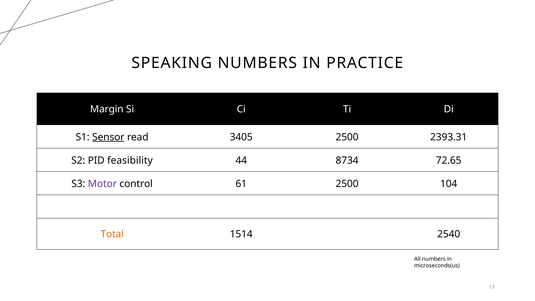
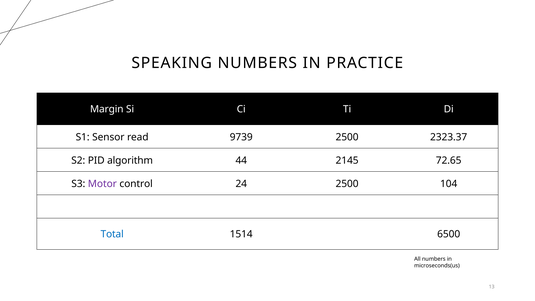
Sensor underline: present -> none
3405: 3405 -> 9739
2393.31: 2393.31 -> 2323.37
feasibility: feasibility -> algorithm
8734: 8734 -> 2145
61: 61 -> 24
Total colour: orange -> blue
2540: 2540 -> 6500
